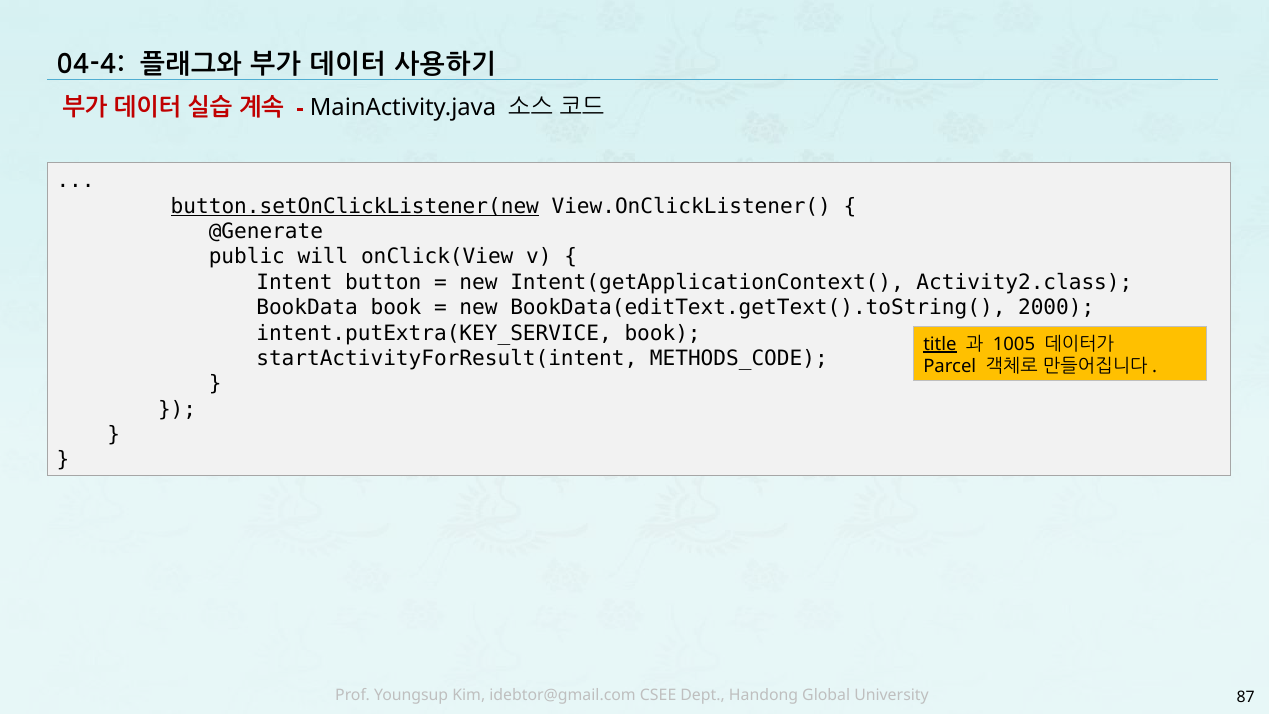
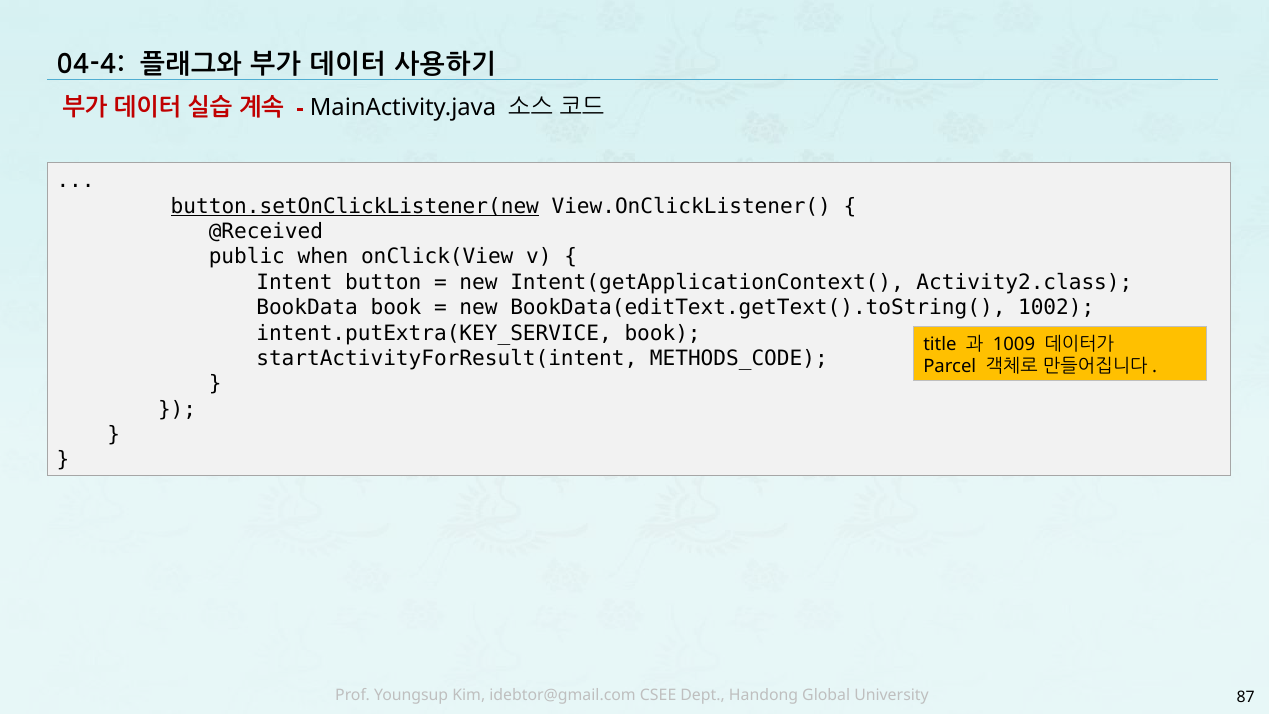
@Generate: @Generate -> @Received
will: will -> when
2000: 2000 -> 1002
title underline: present -> none
1005: 1005 -> 1009
